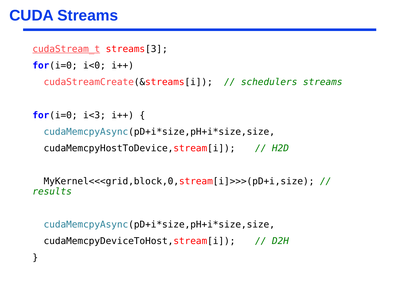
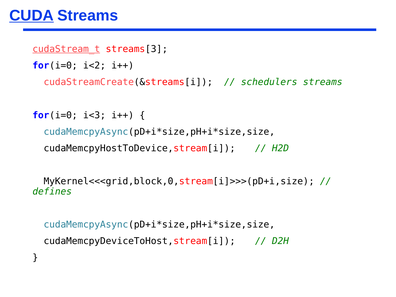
CUDA underline: none -> present
i<0: i<0 -> i<2
results: results -> defines
